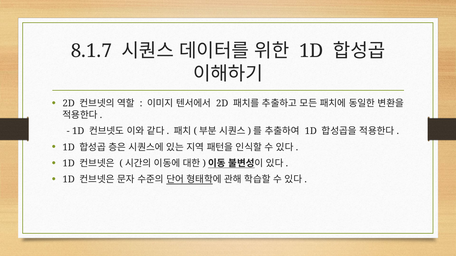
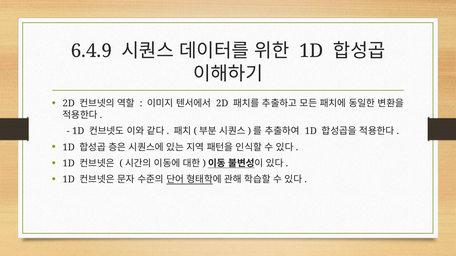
8.1.7: 8.1.7 -> 6.4.9
